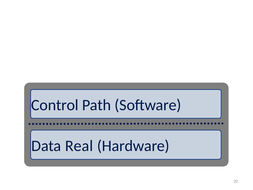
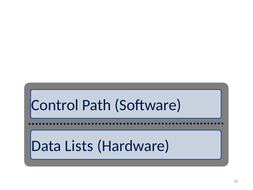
Real: Real -> Lists
